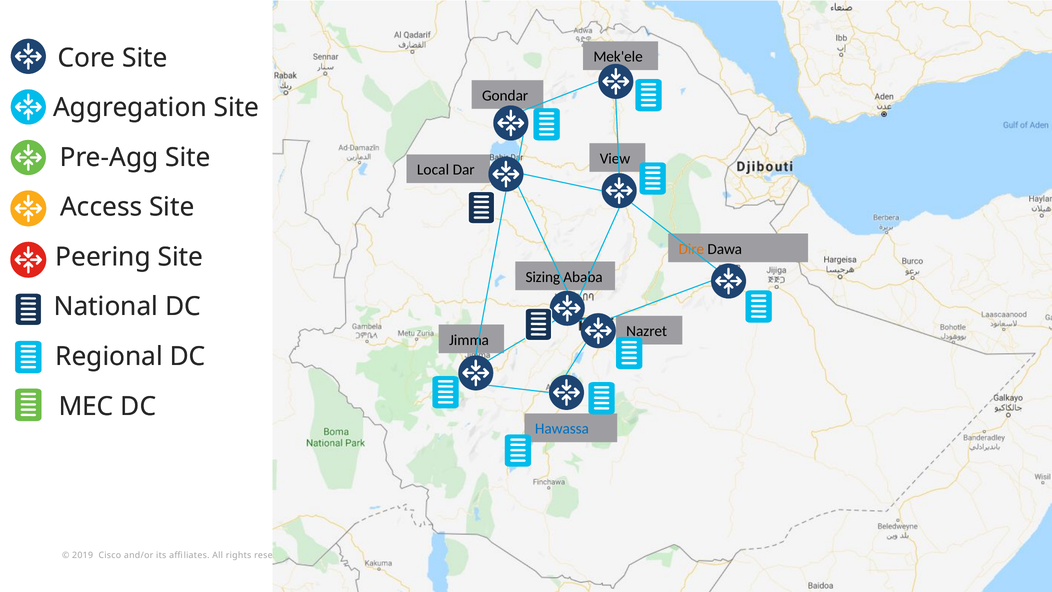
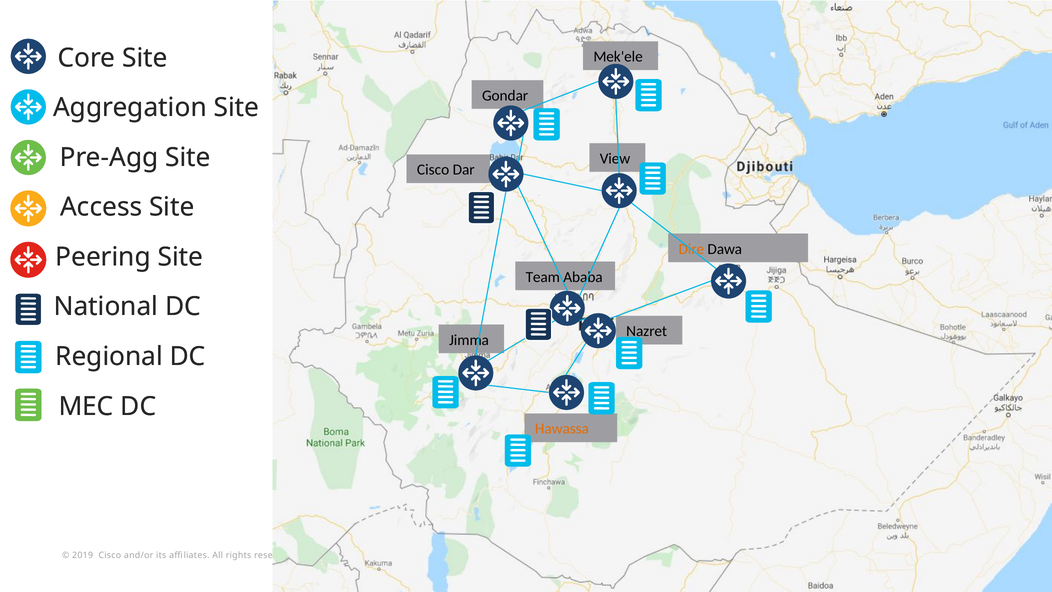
Local at (433, 170): Local -> Cisco
Sizing: Sizing -> Team
Hawassa colour: blue -> orange
